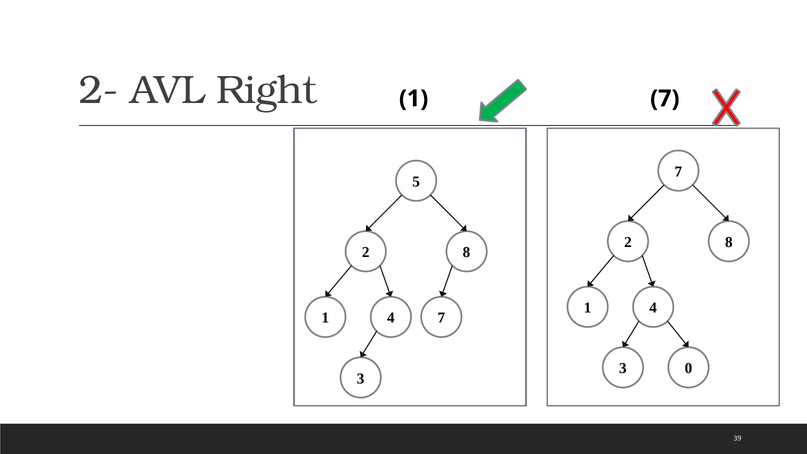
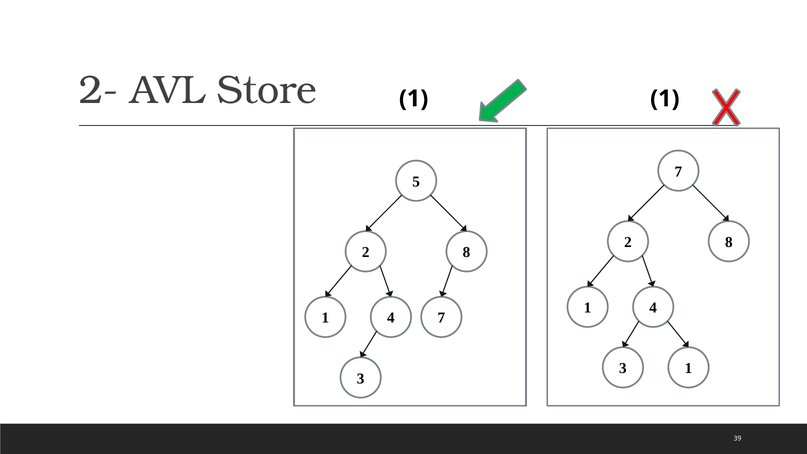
Right: Right -> Store
1 7: 7 -> 1
3 0: 0 -> 1
